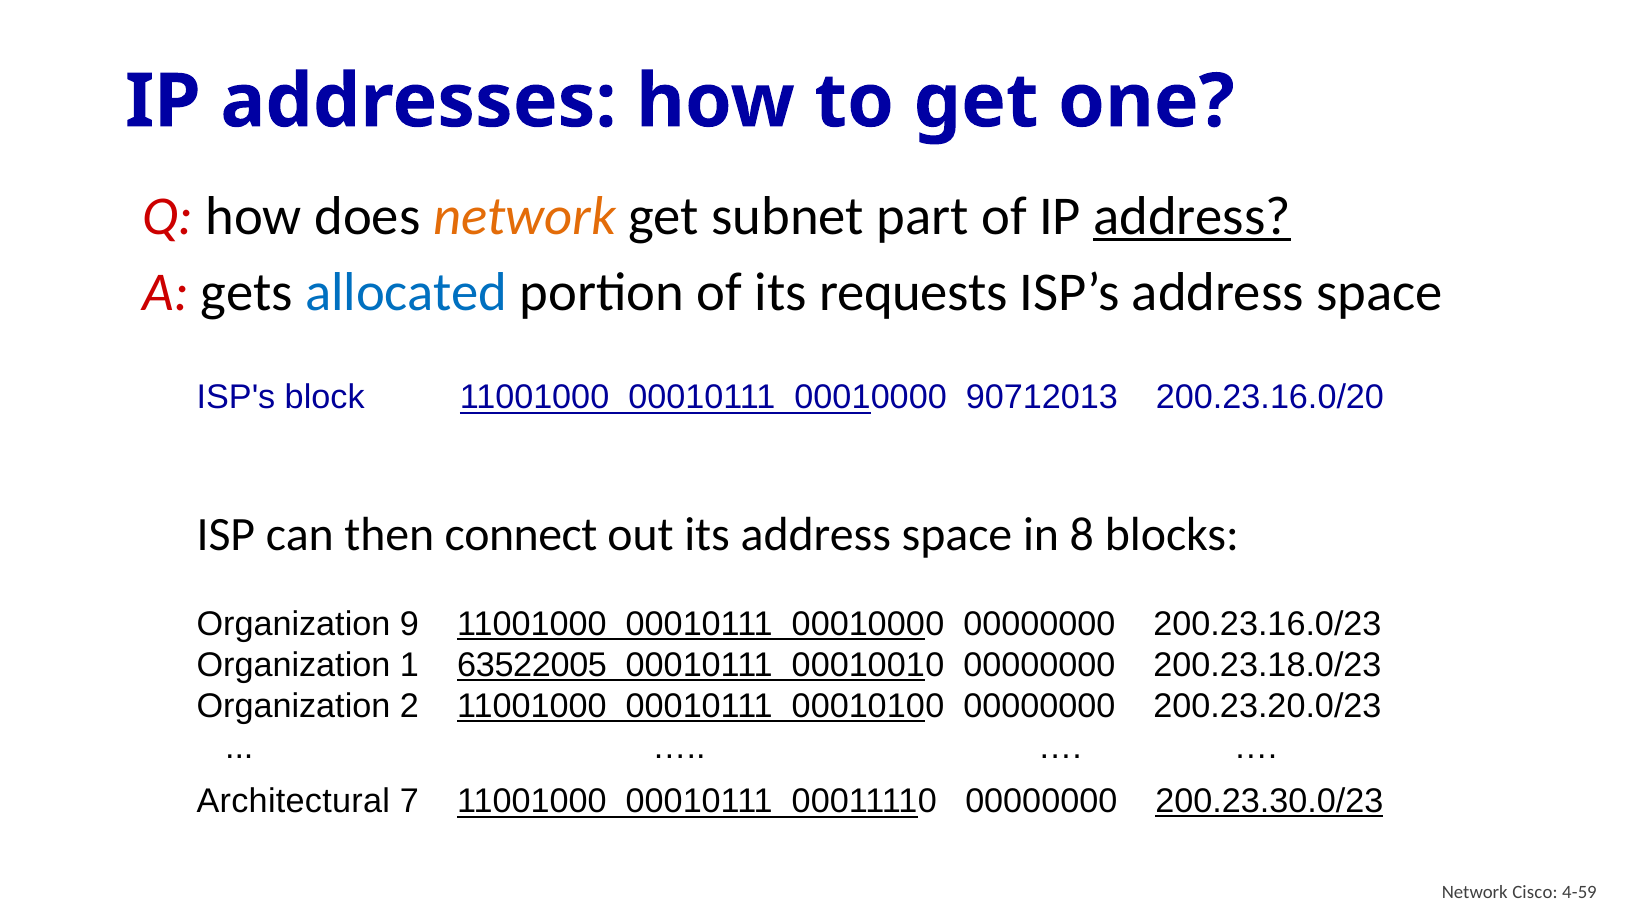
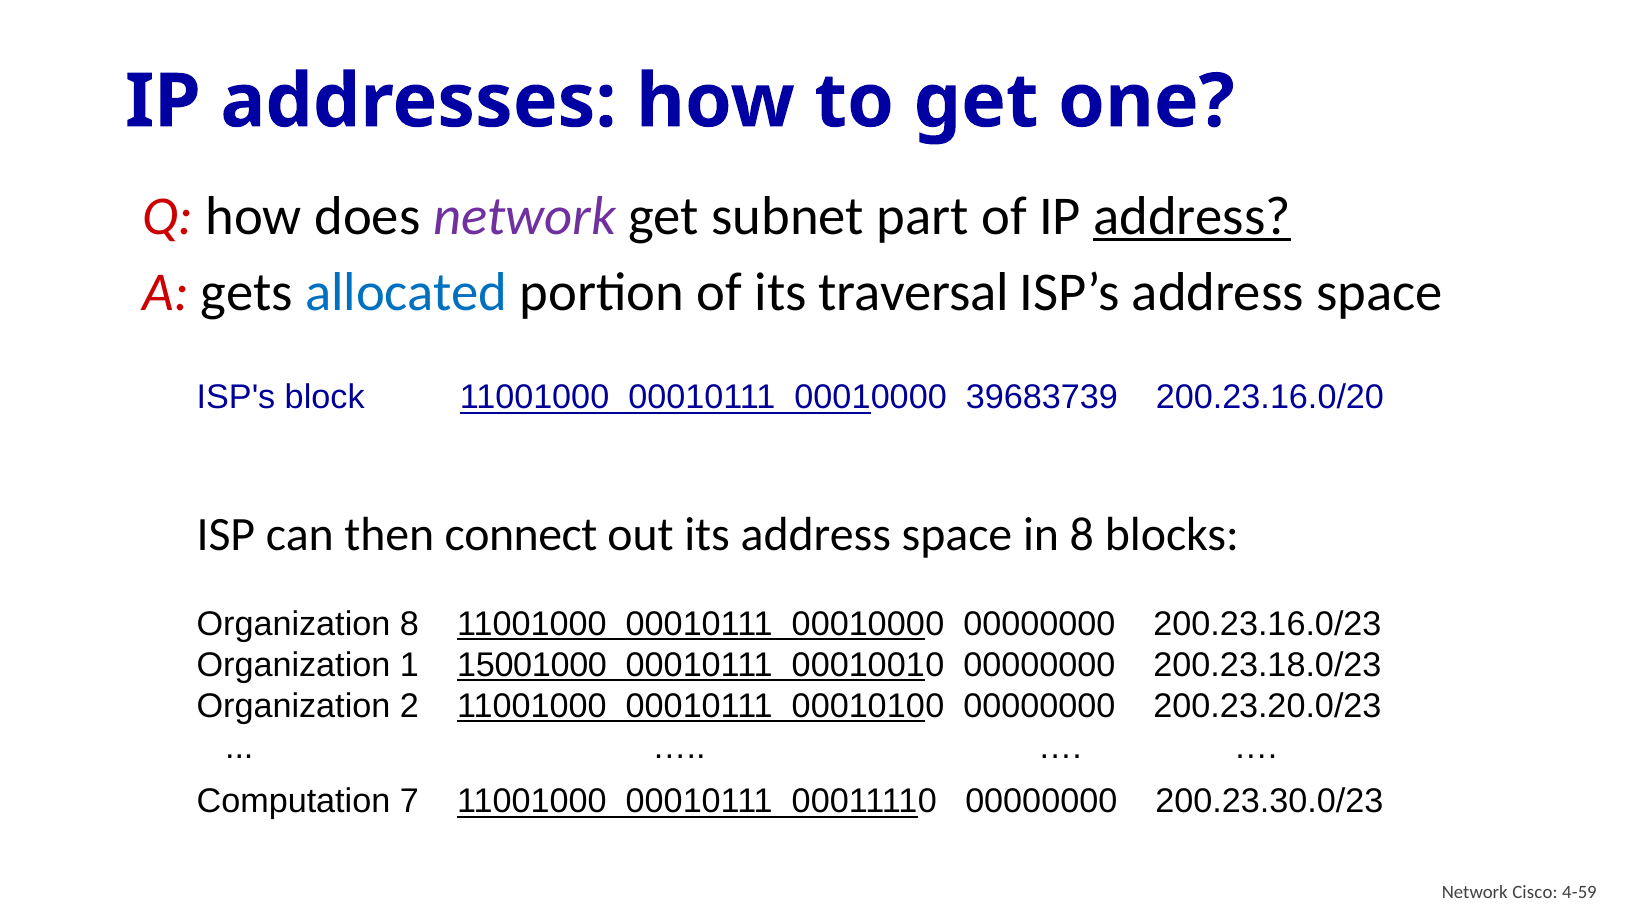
network at (525, 216) colour: orange -> purple
requests: requests -> traversal
90712013: 90712013 -> 39683739
Organization 9: 9 -> 8
63522005: 63522005 -> 15001000
Architectural: Architectural -> Computation
200.23.30.0/23 underline: present -> none
